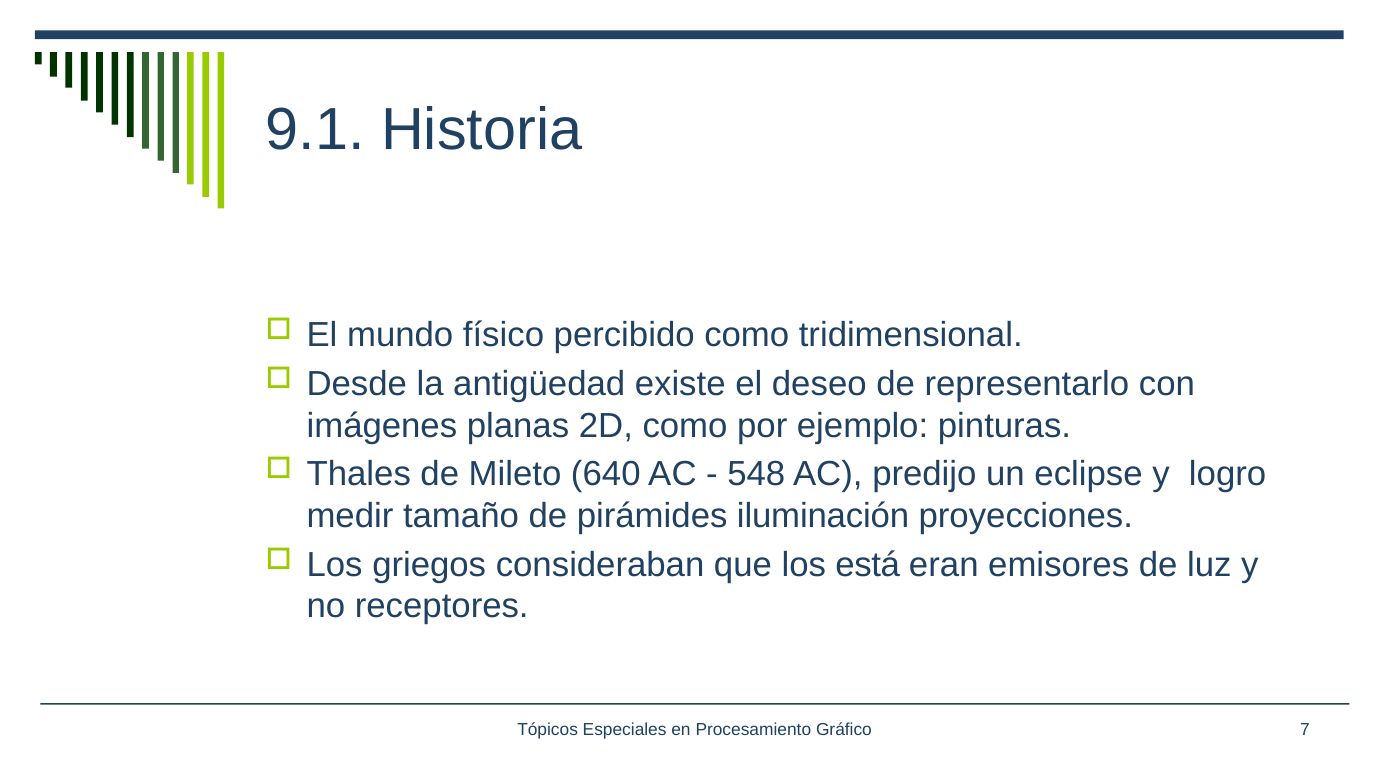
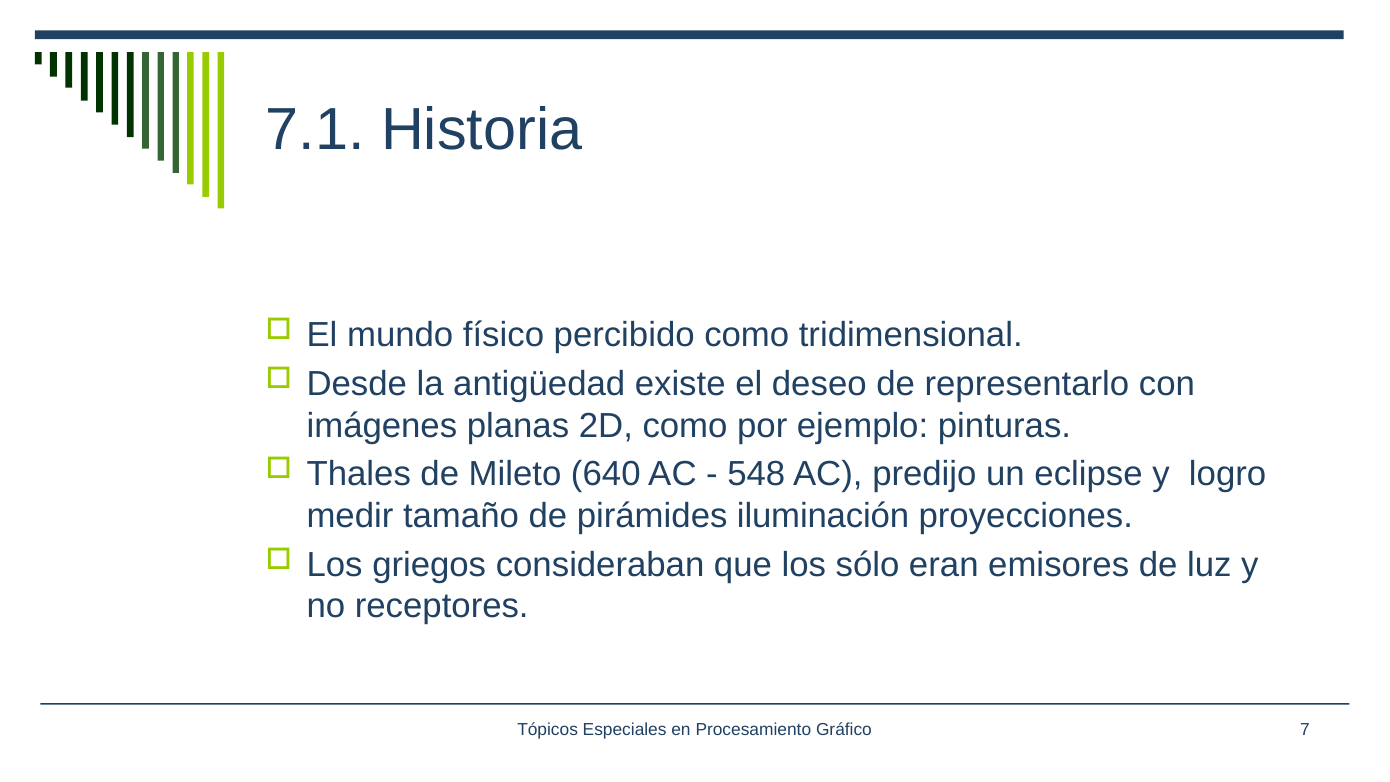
9.1: 9.1 -> 7.1
está: está -> sólo
